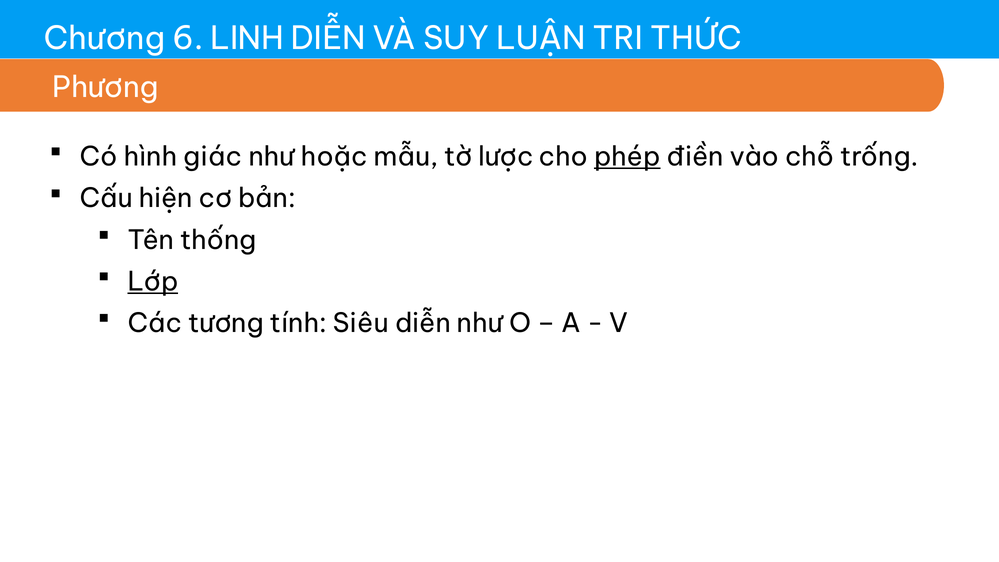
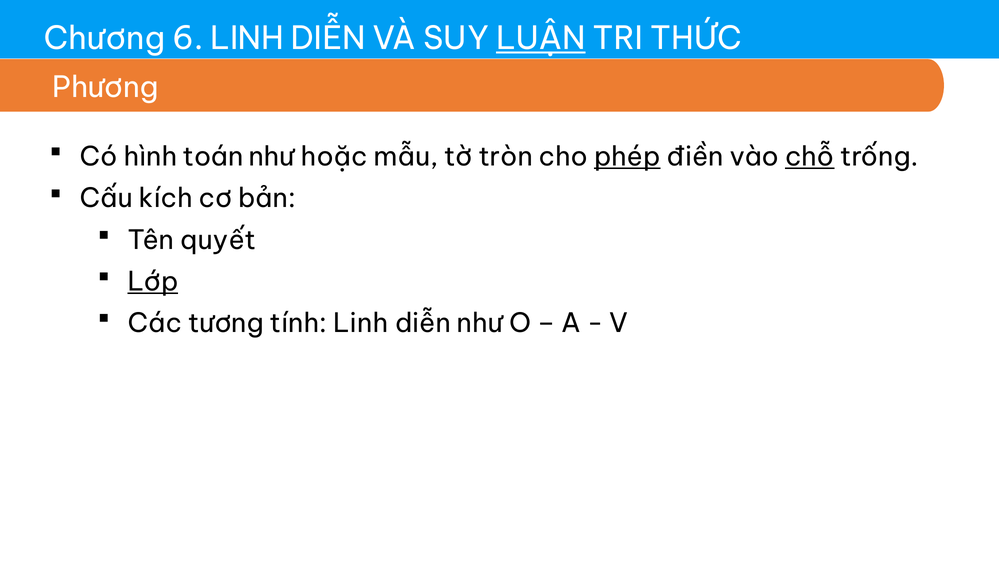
LUẬN underline: none -> present
giác: giác -> toán
lược: lược -> tròn
chỗ underline: none -> present
hiện: hiện -> kích
thống: thống -> quyết
tính Siêu: Siêu -> Linh
